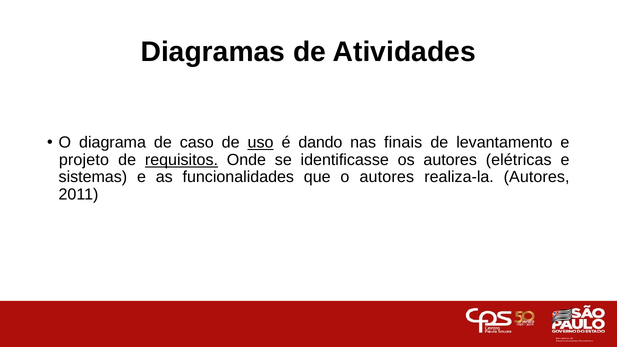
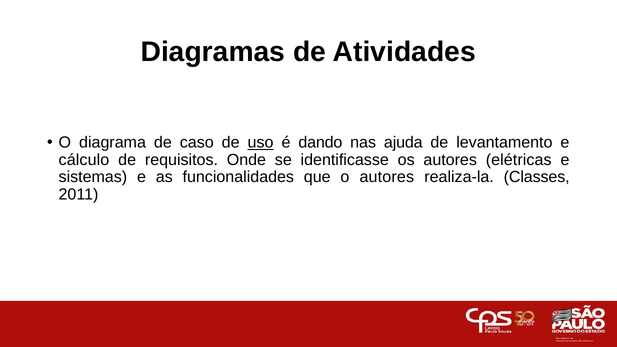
finais: finais -> ajuda
projeto: projeto -> cálculo
requisitos underline: present -> none
realiza-la Autores: Autores -> Classes
